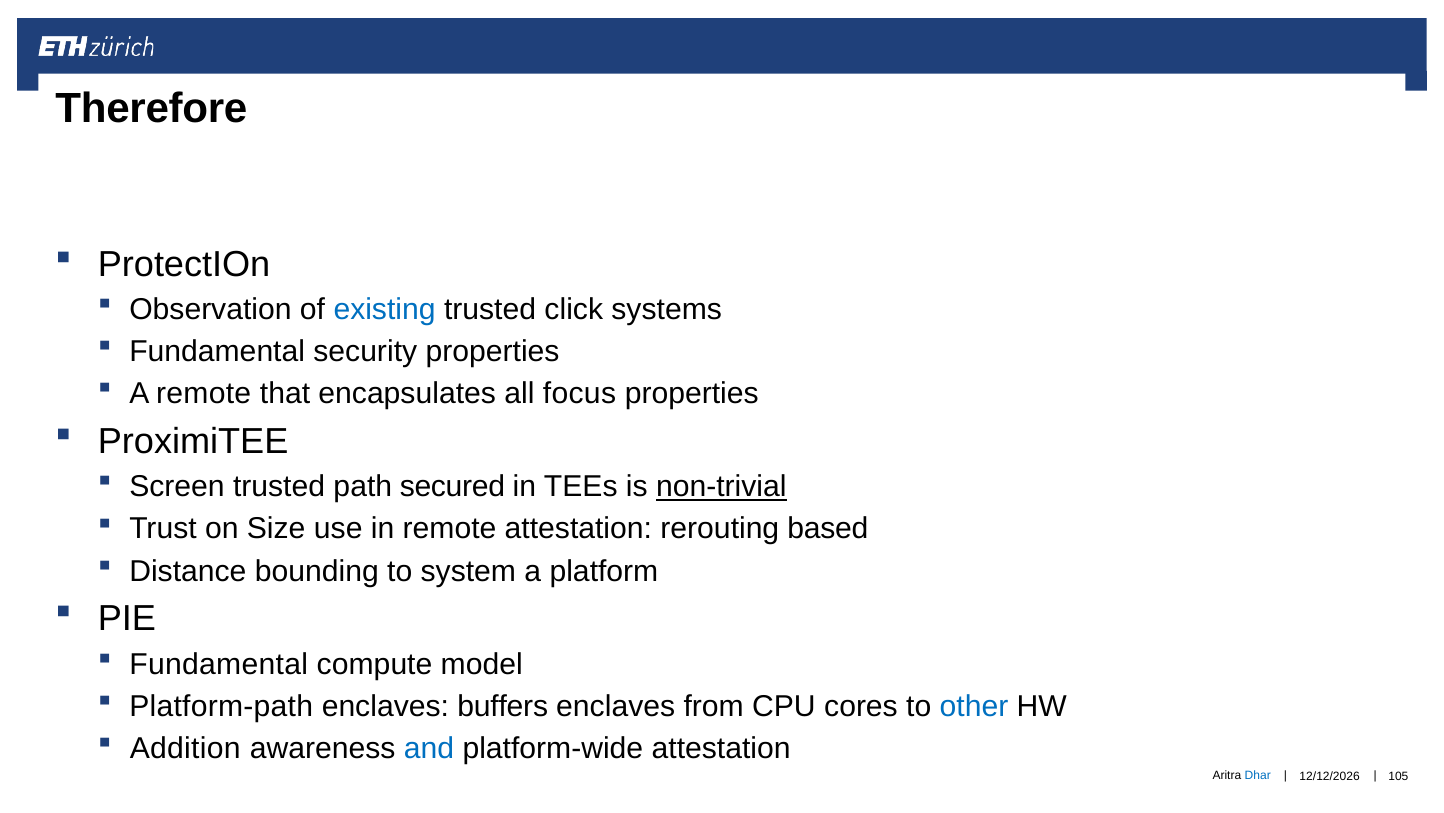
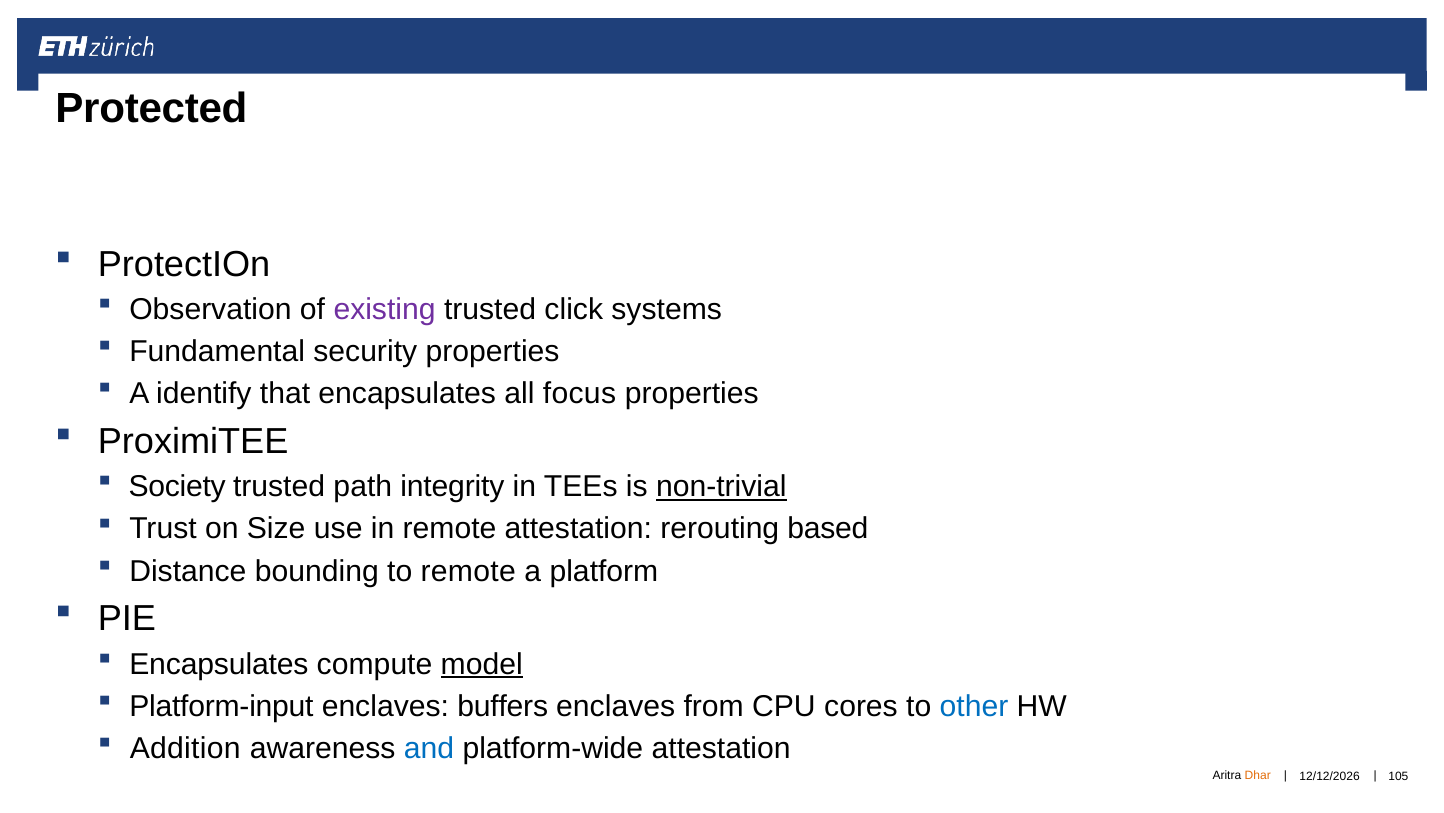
Therefore: Therefore -> Protected
existing colour: blue -> purple
A remote: remote -> identify
Screen: Screen -> Society
secured: secured -> integrity
to system: system -> remote
Fundamental at (219, 664): Fundamental -> Encapsulates
model underline: none -> present
Platform-path: Platform-path -> Platform-input
Dhar colour: blue -> orange
